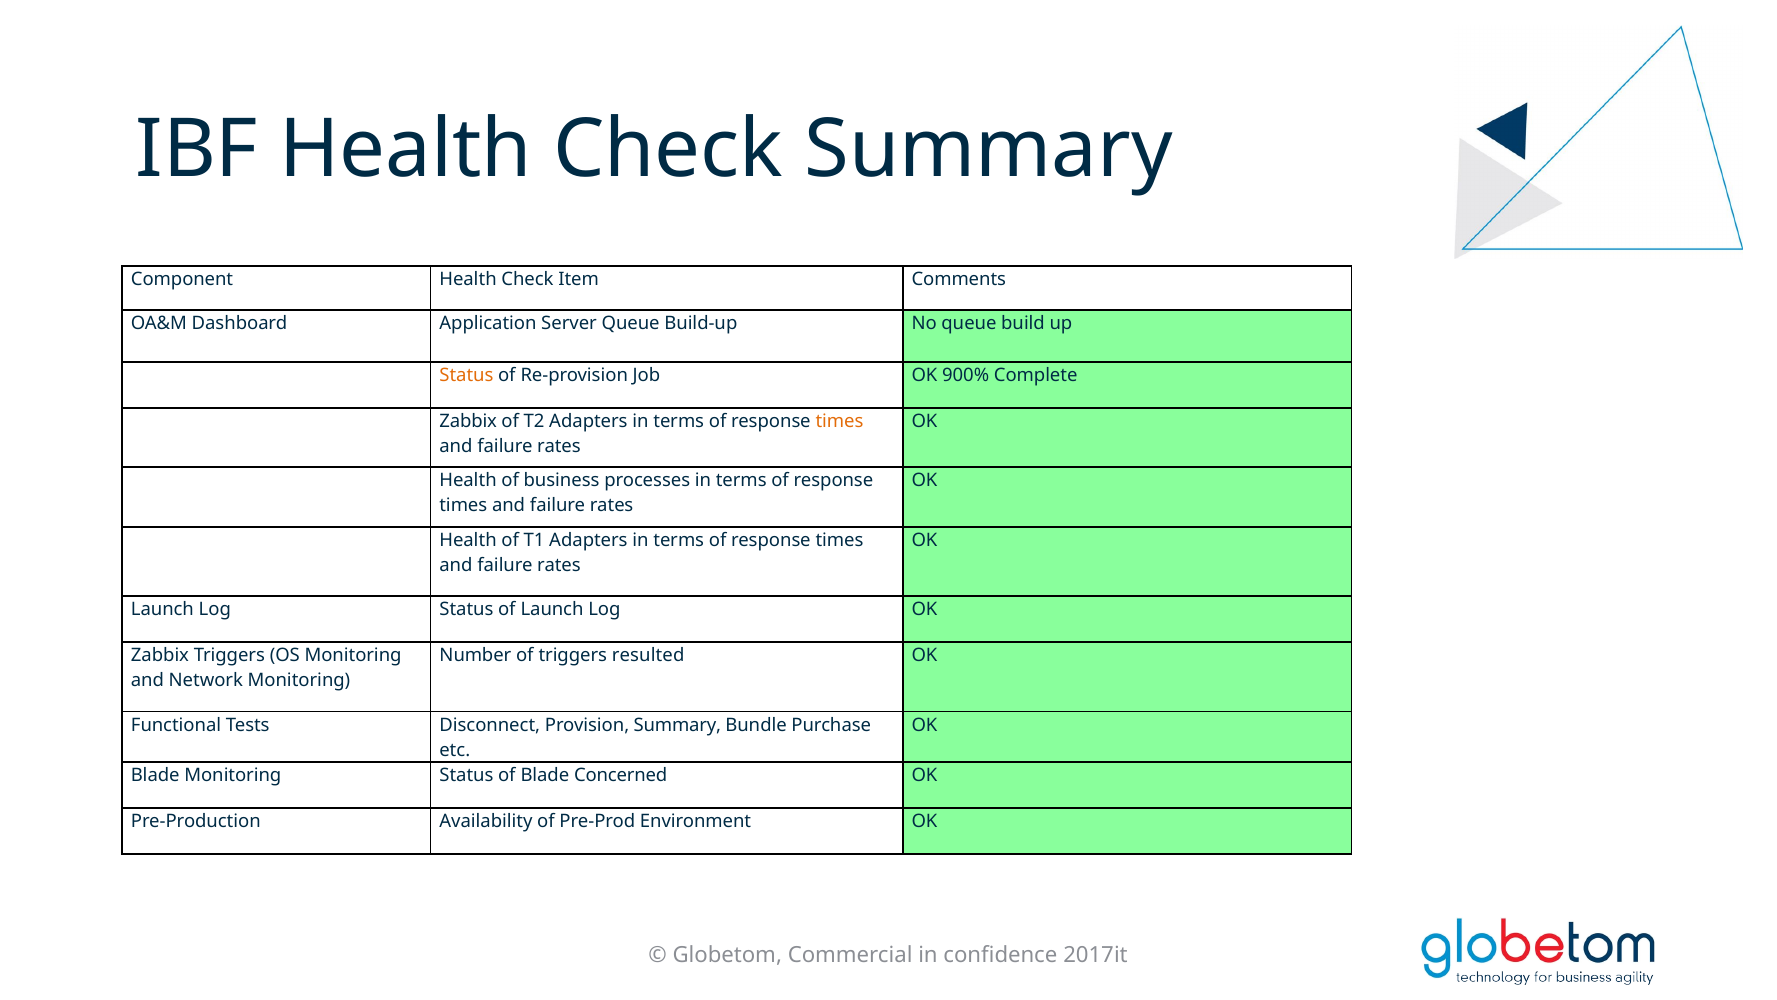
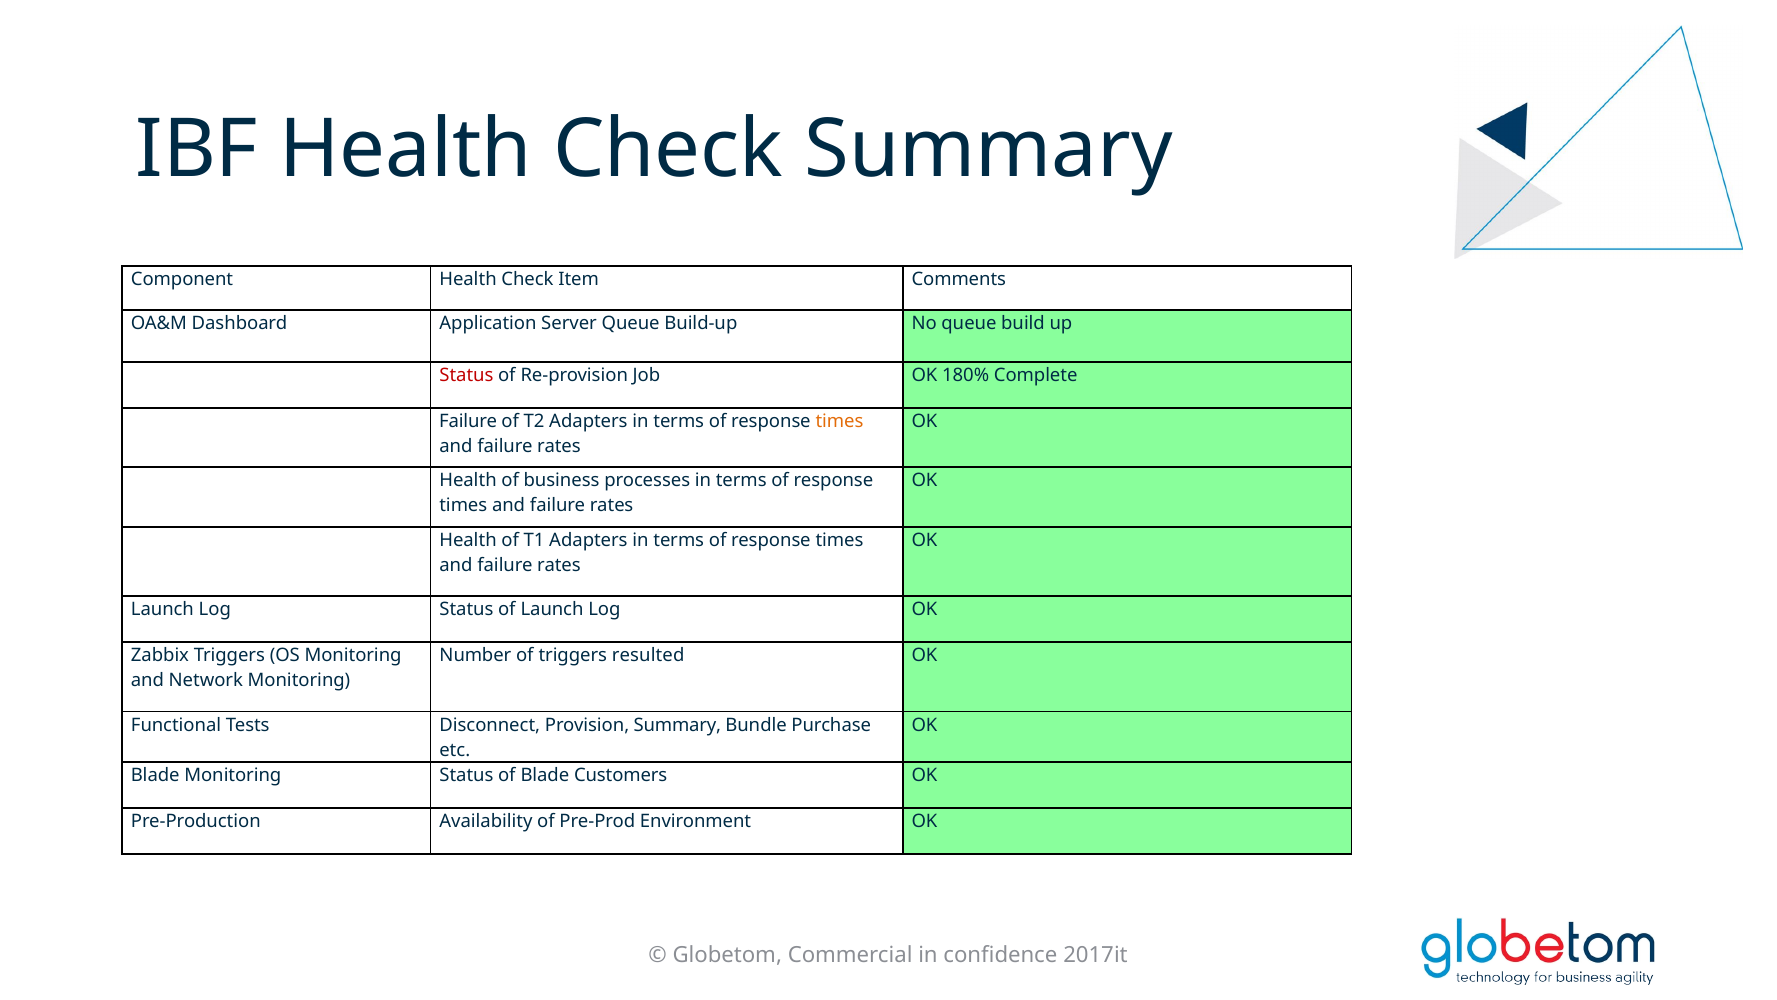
Status at (466, 375) colour: orange -> red
900%: 900% -> 180%
Zabbix at (468, 421): Zabbix -> Failure
Concerned: Concerned -> Customers
